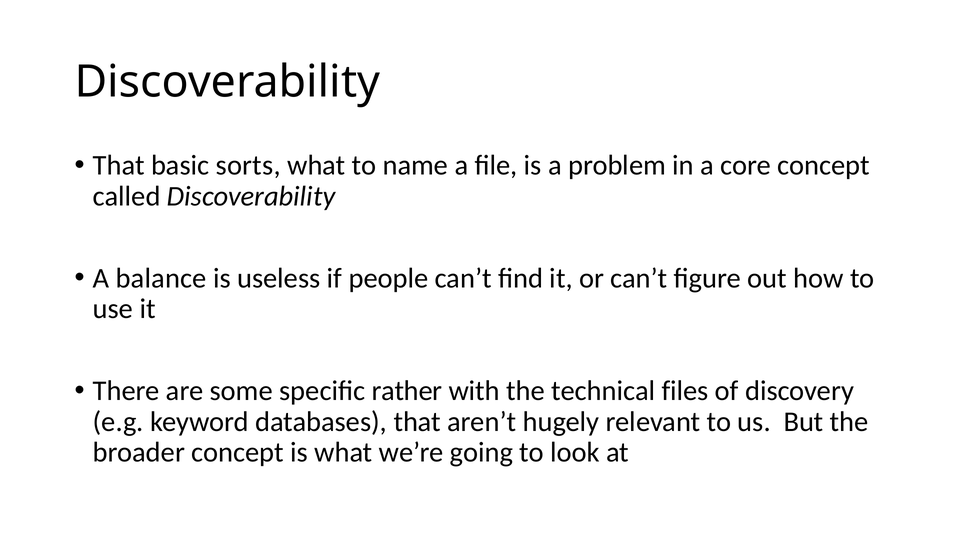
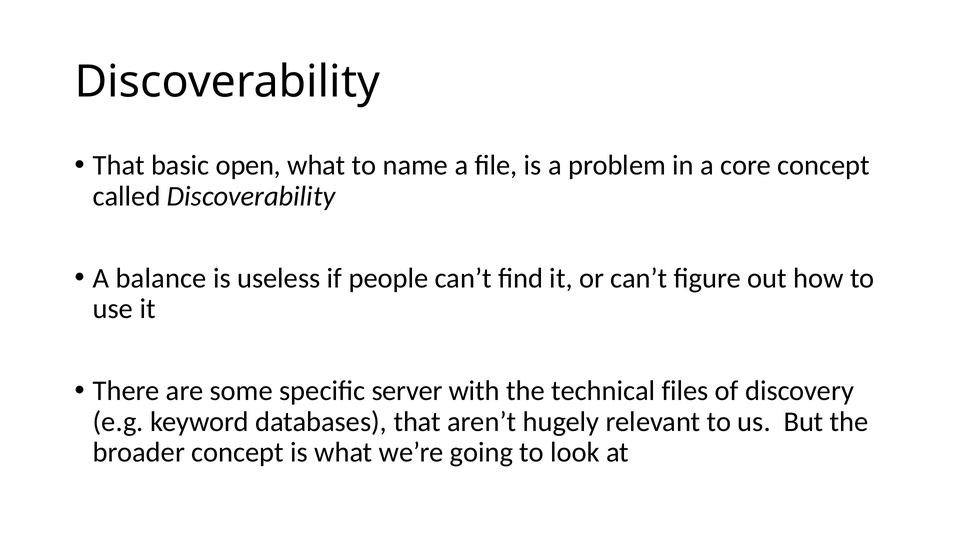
sorts: sorts -> open
rather: rather -> server
